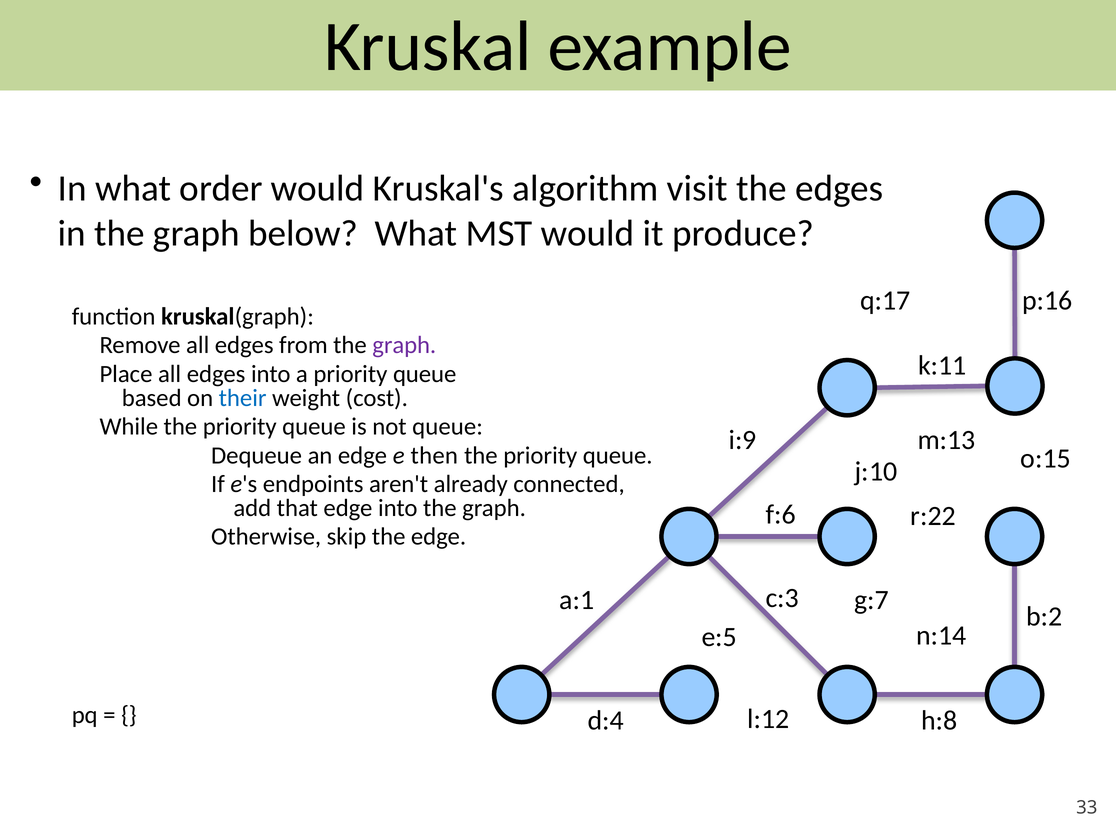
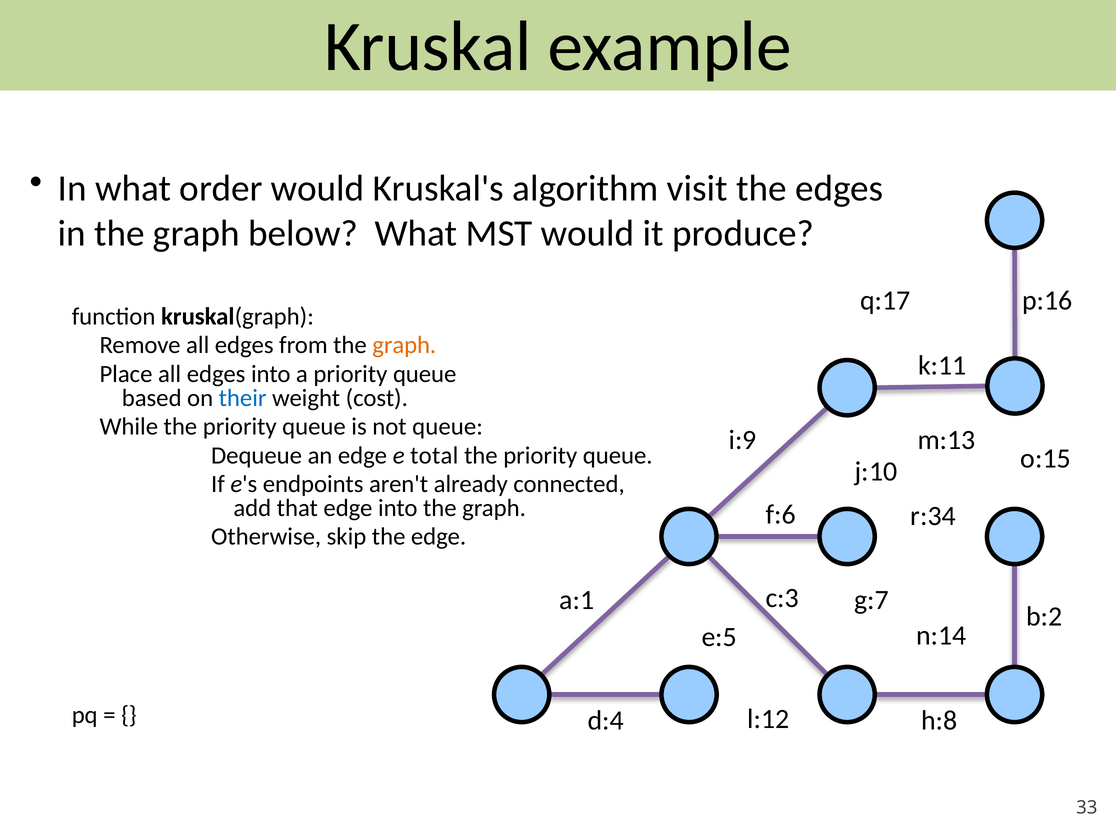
graph at (404, 345) colour: purple -> orange
then: then -> total
r:22: r:22 -> r:34
